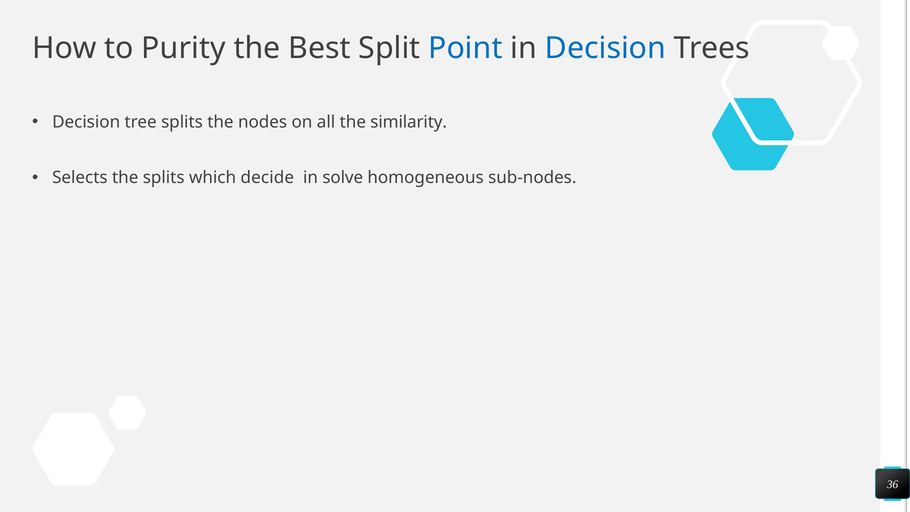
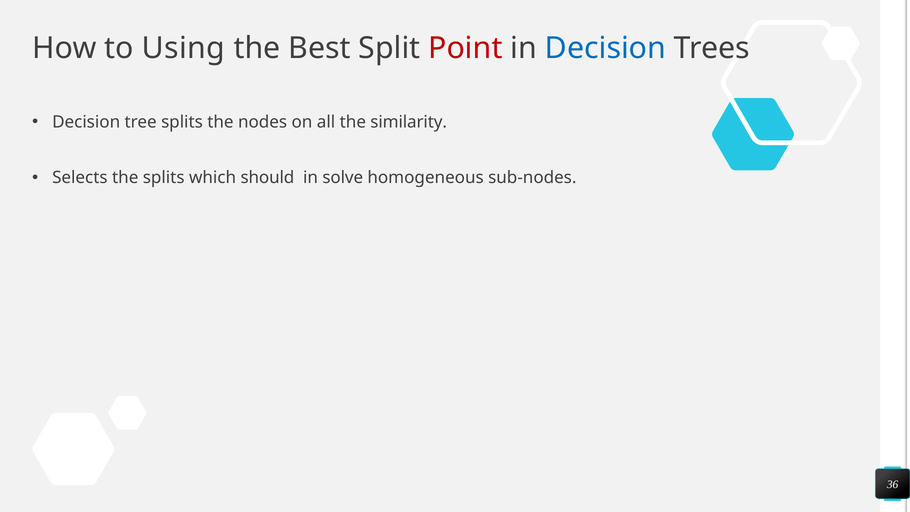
Purity: Purity -> Using
Point colour: blue -> red
decide: decide -> should
